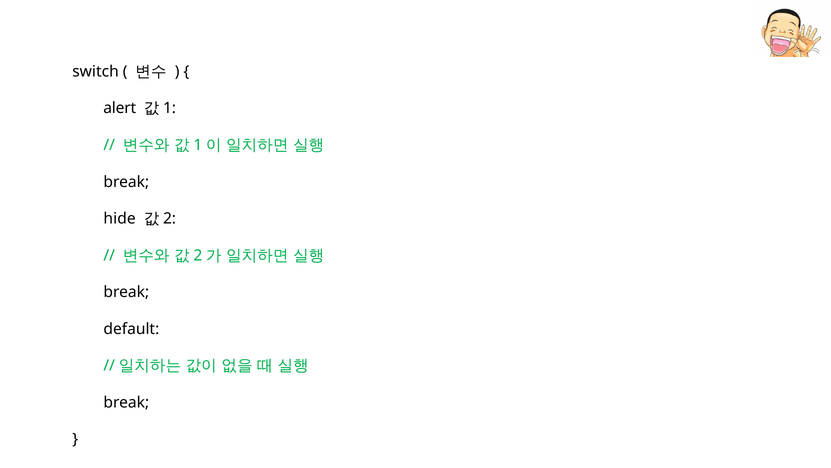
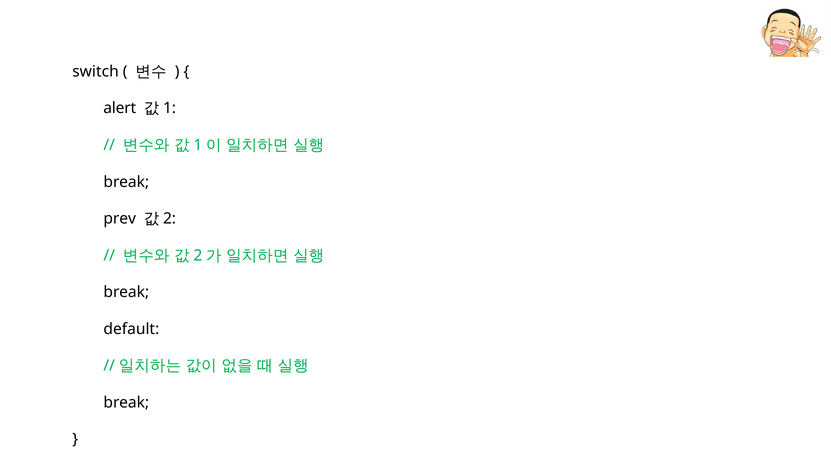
hide: hide -> prev
